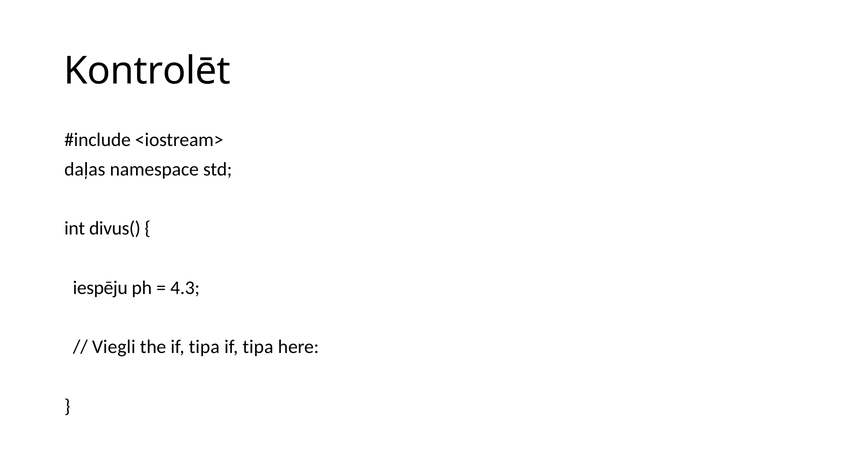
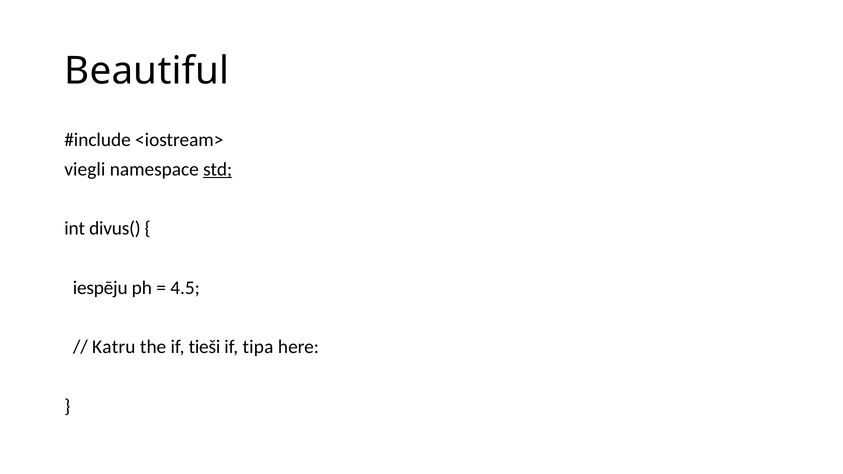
Kontrolēt: Kontrolēt -> Beautiful
daļas: daļas -> viegli
std underline: none -> present
4.3: 4.3 -> 4.5
Viegli: Viegli -> Katru
the if tipa: tipa -> tieši
